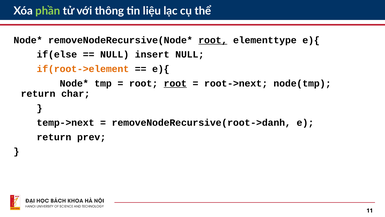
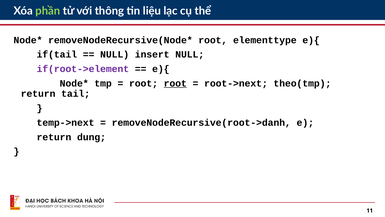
root at (213, 40) underline: present -> none
if(else: if(else -> if(tail
if(root->element colour: orange -> purple
node(tmp: node(tmp -> theo(tmp
char: char -> tail
prev: prev -> dung
